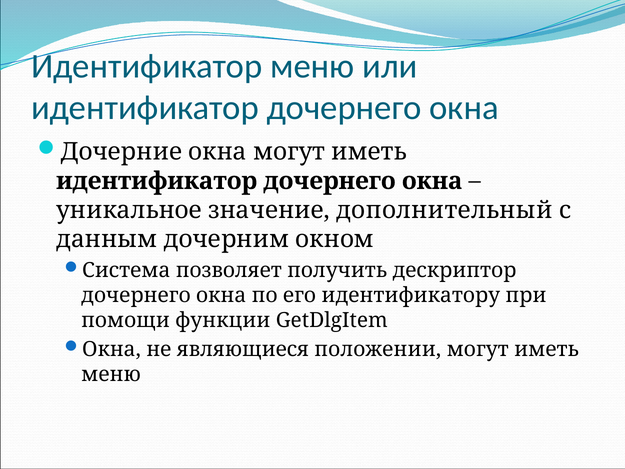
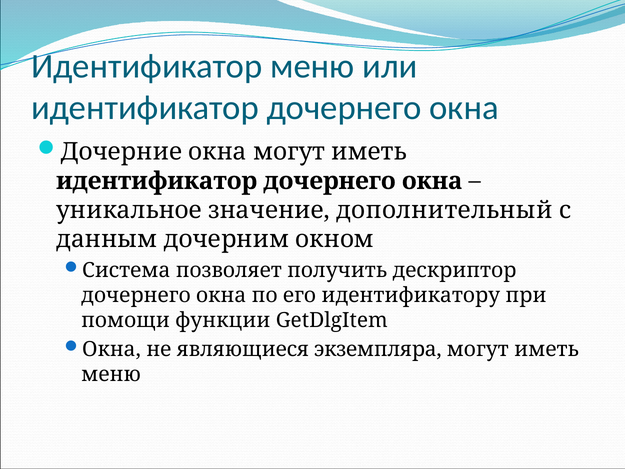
положении: положении -> экземпляра
